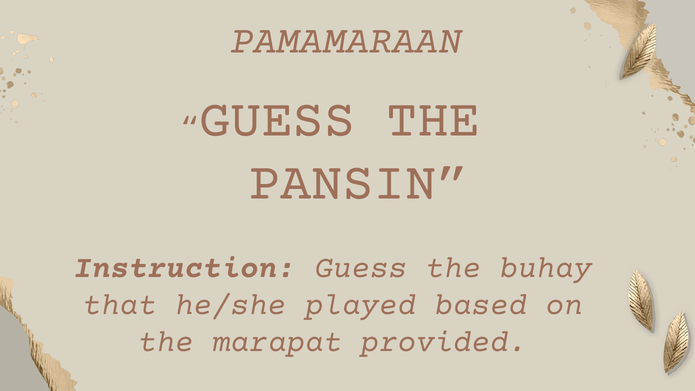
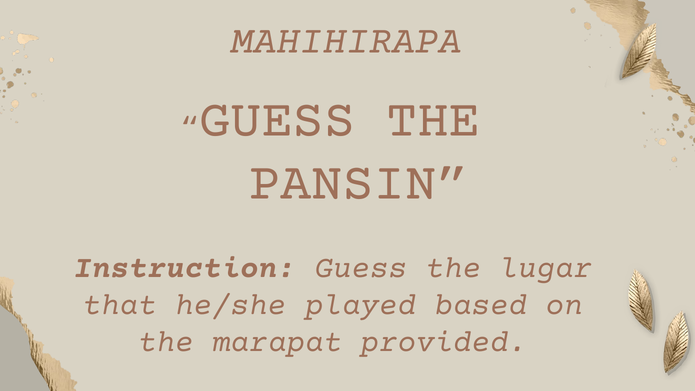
PAMAMARAAN: PAMAMARAAN -> MAHIHIRAPA
buhay: buhay -> lugar
